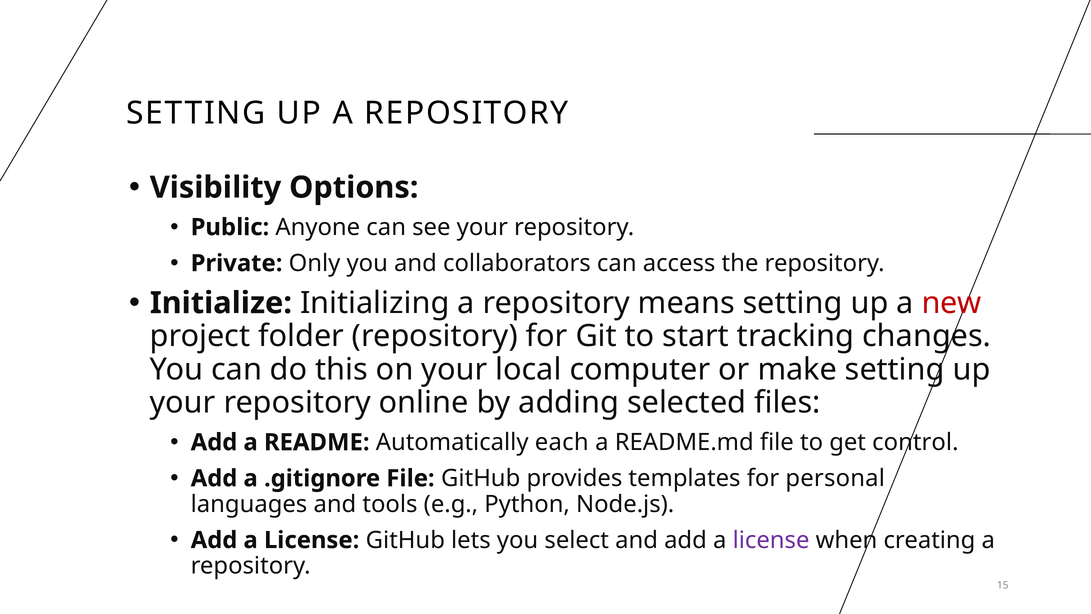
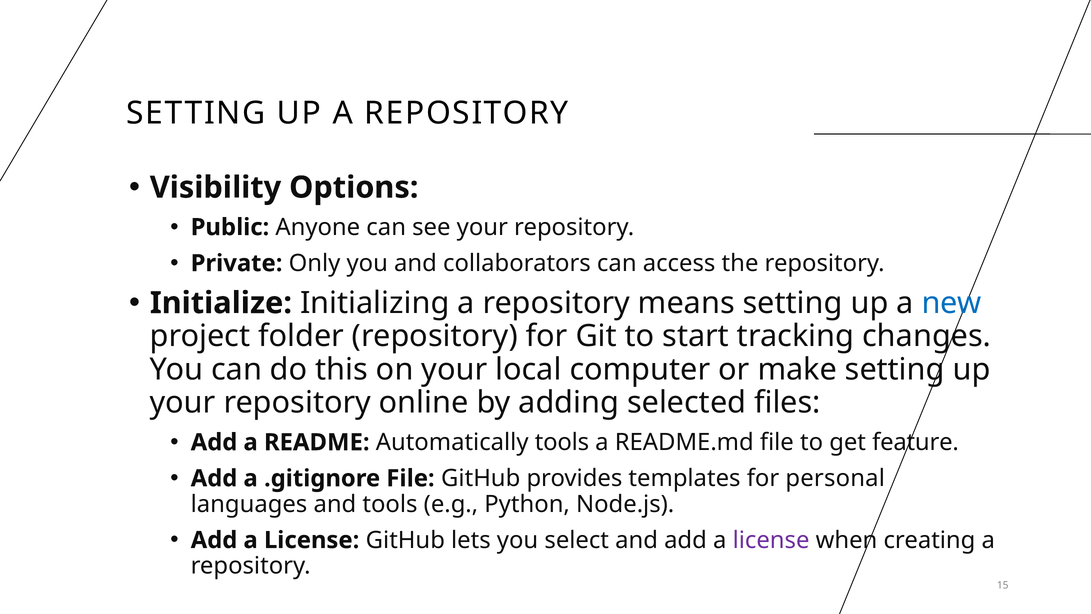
new colour: red -> blue
Automatically each: each -> tools
control: control -> feature
